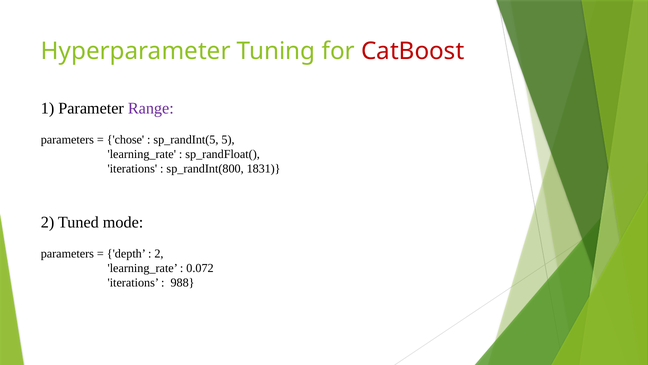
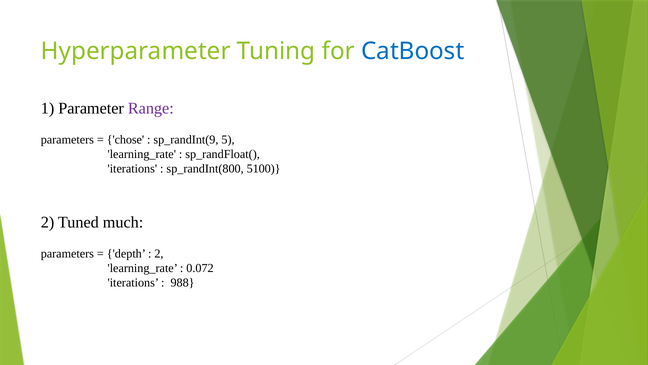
CatBoost colour: red -> blue
sp_randInt(5: sp_randInt(5 -> sp_randInt(9
1831: 1831 -> 5100
mode: mode -> much
